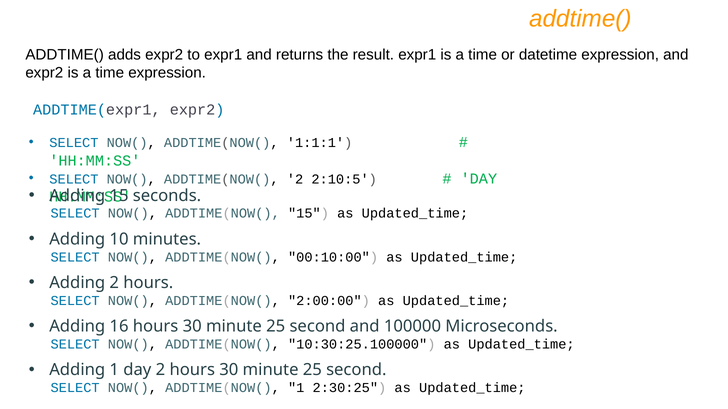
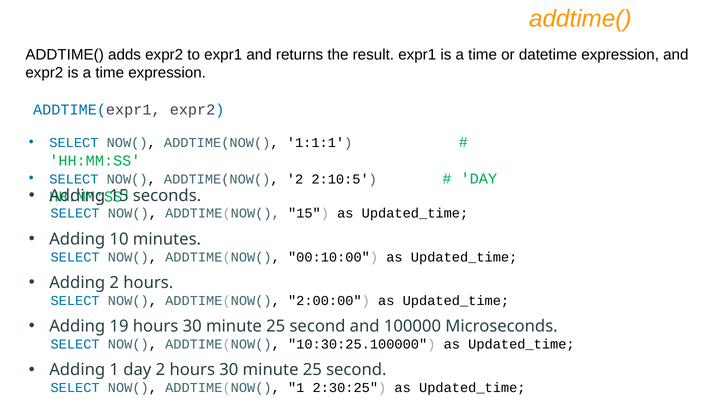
16: 16 -> 19
